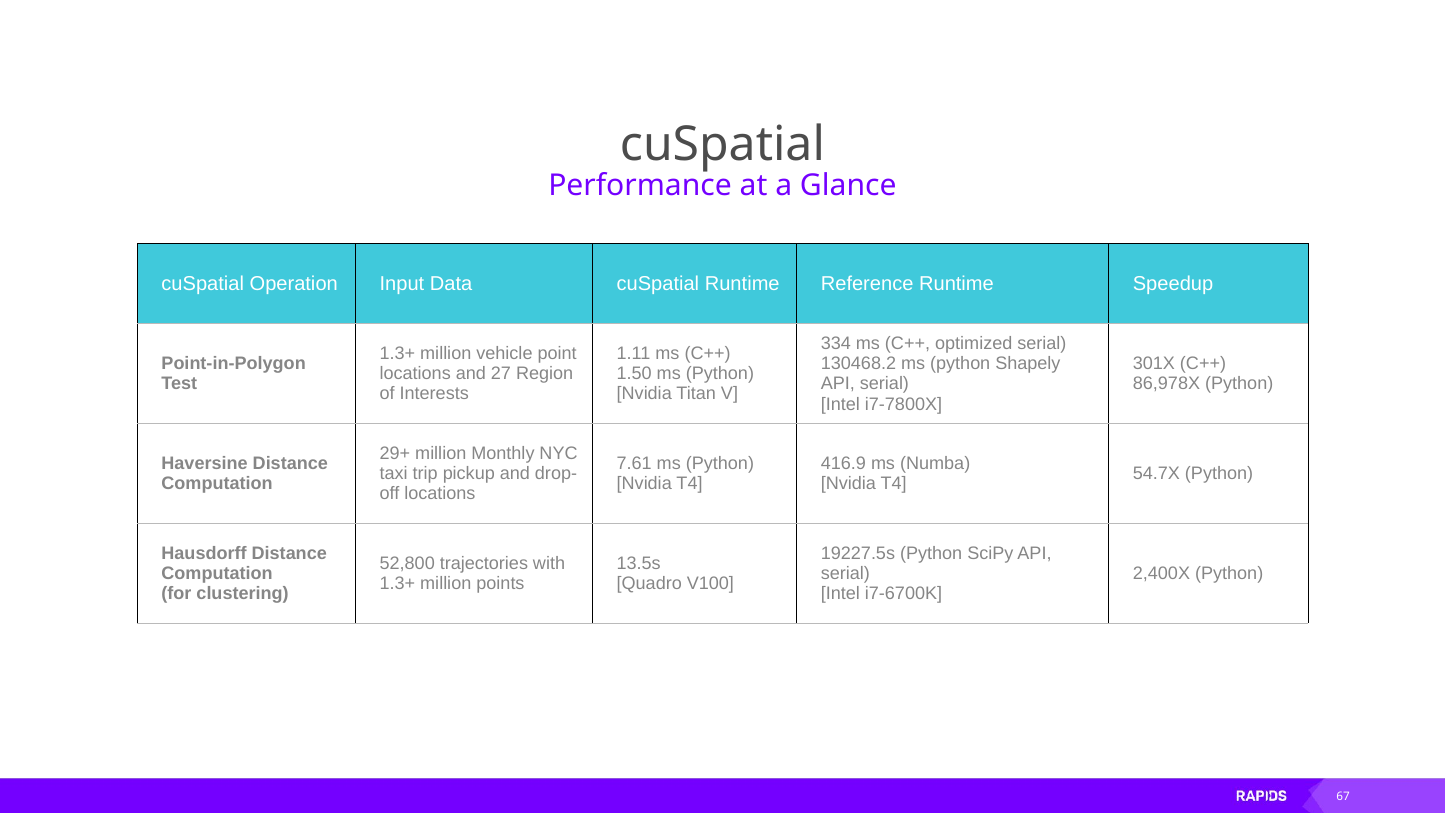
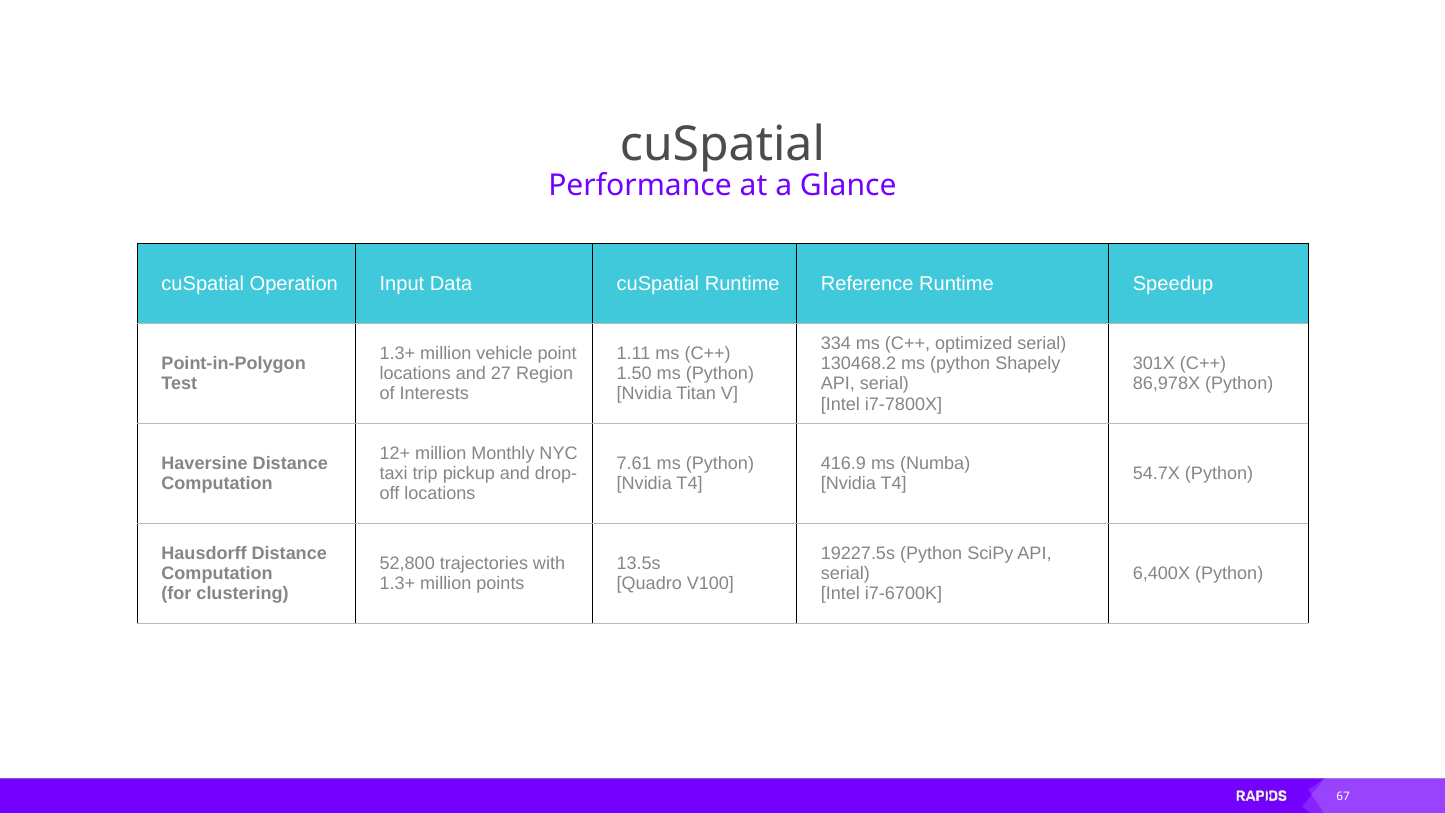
29+: 29+ -> 12+
2,400X: 2,400X -> 6,400X
